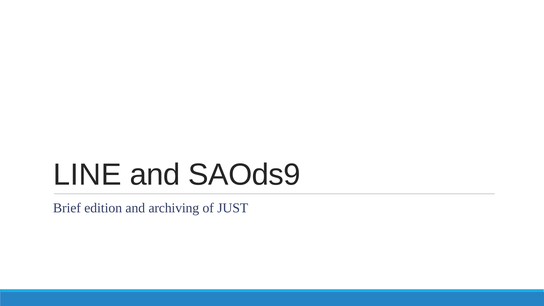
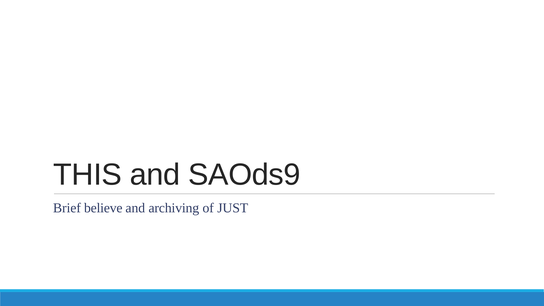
LINE: LINE -> THIS
edition: edition -> believe
